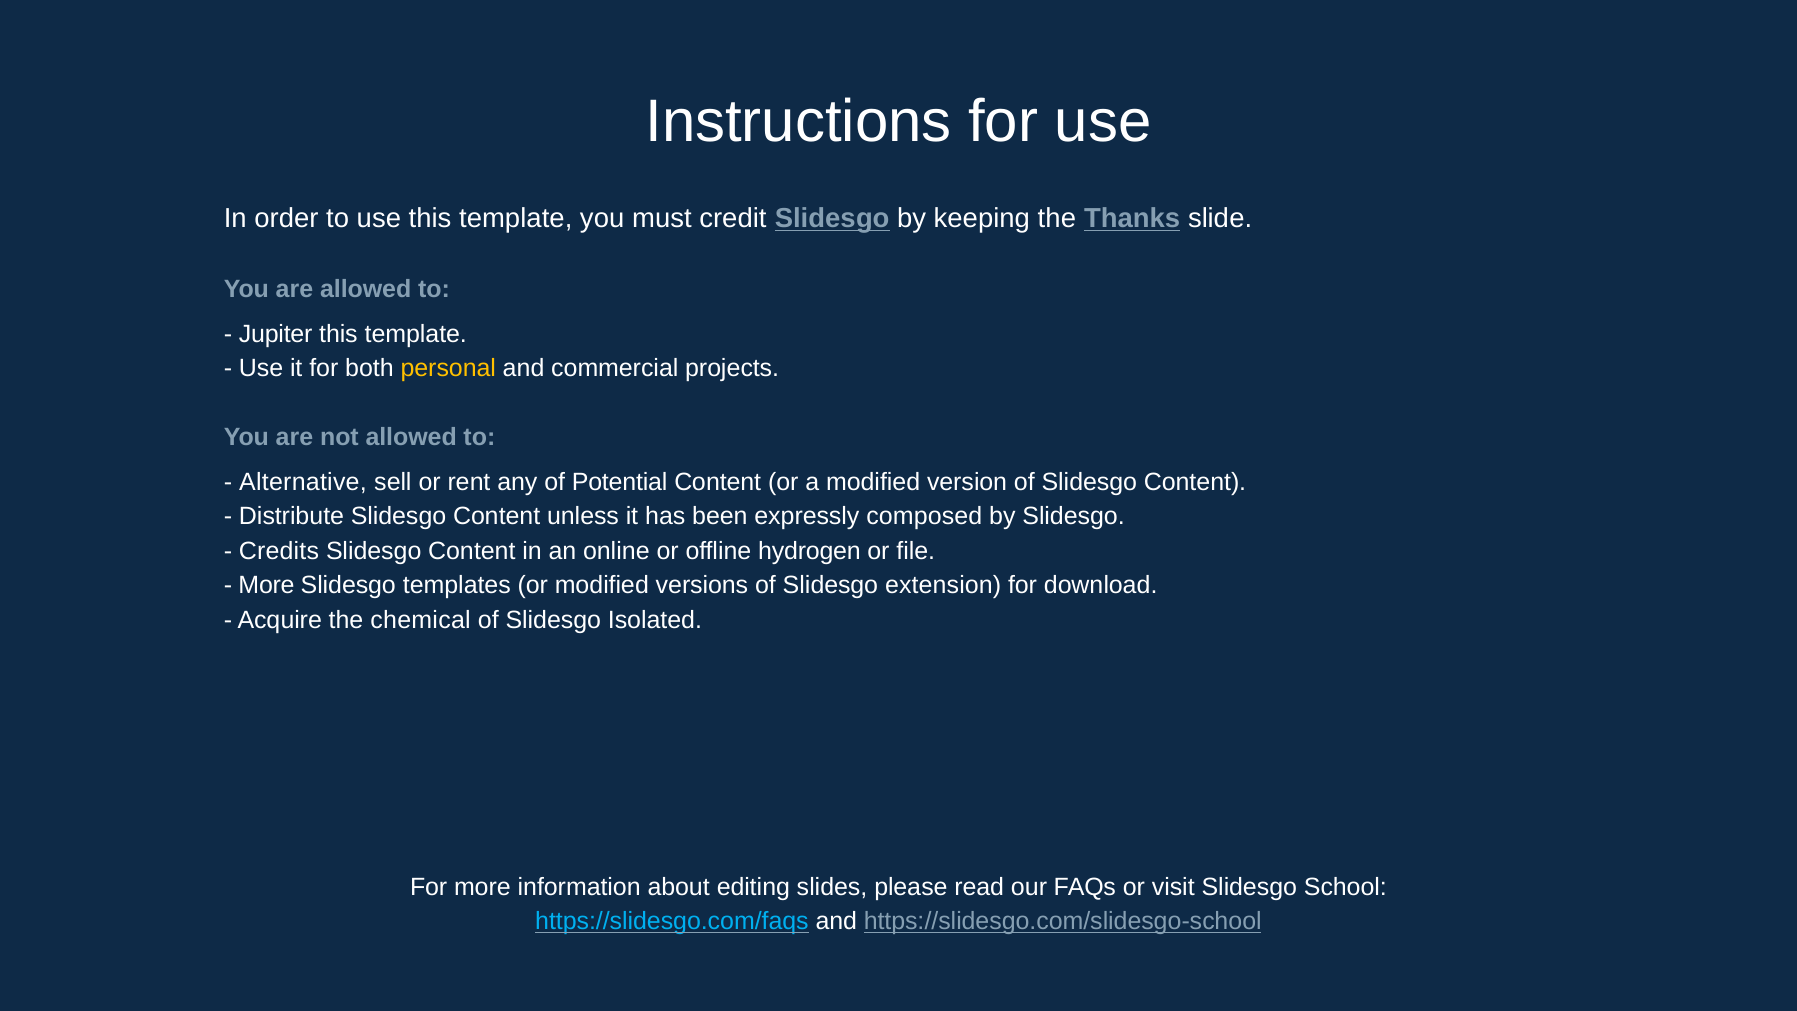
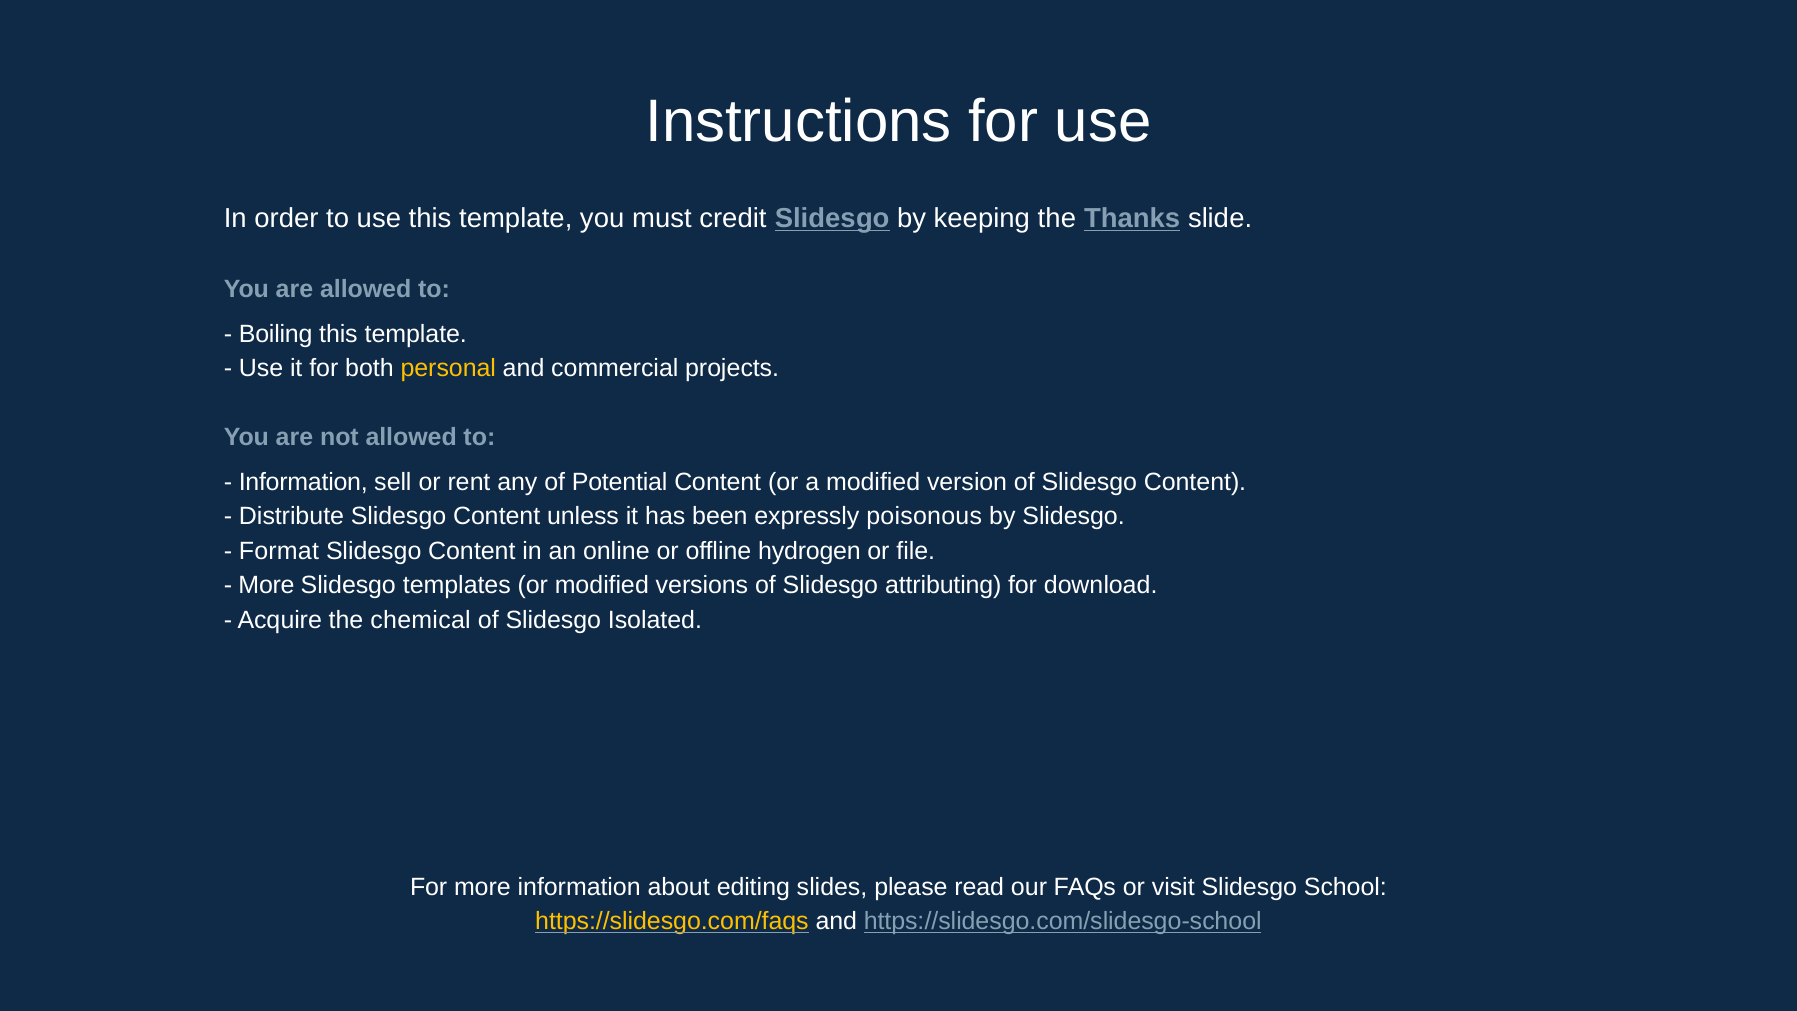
Jupiter: Jupiter -> Boiling
Alternative at (303, 482): Alternative -> Information
composed: composed -> poisonous
Credits: Credits -> Format
extension: extension -> attributing
https://slidesgo.com/faqs colour: light blue -> yellow
